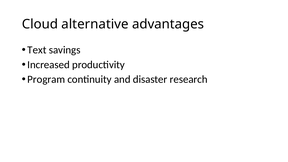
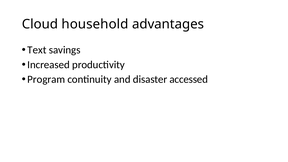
alternative: alternative -> household
research: research -> accessed
